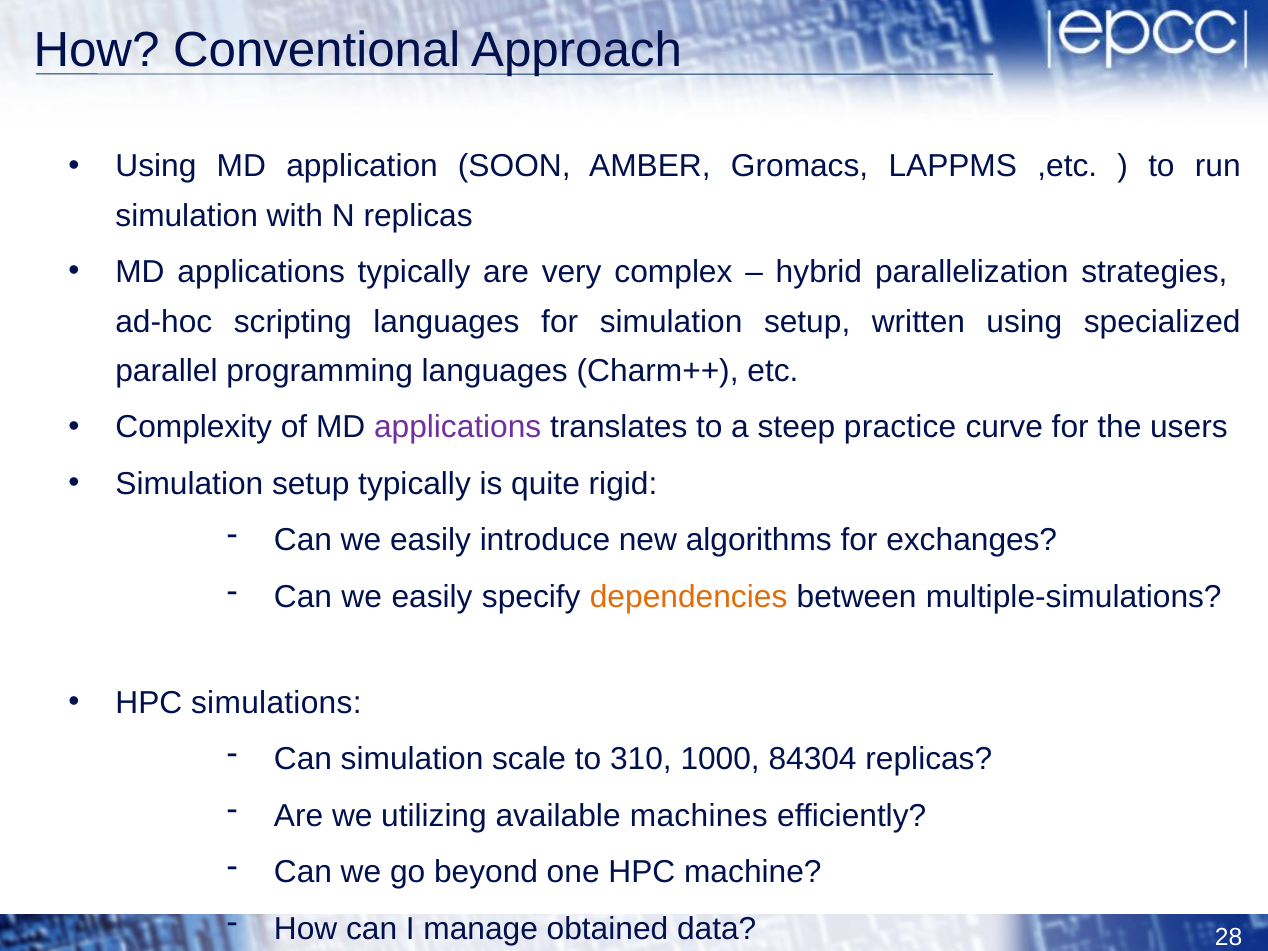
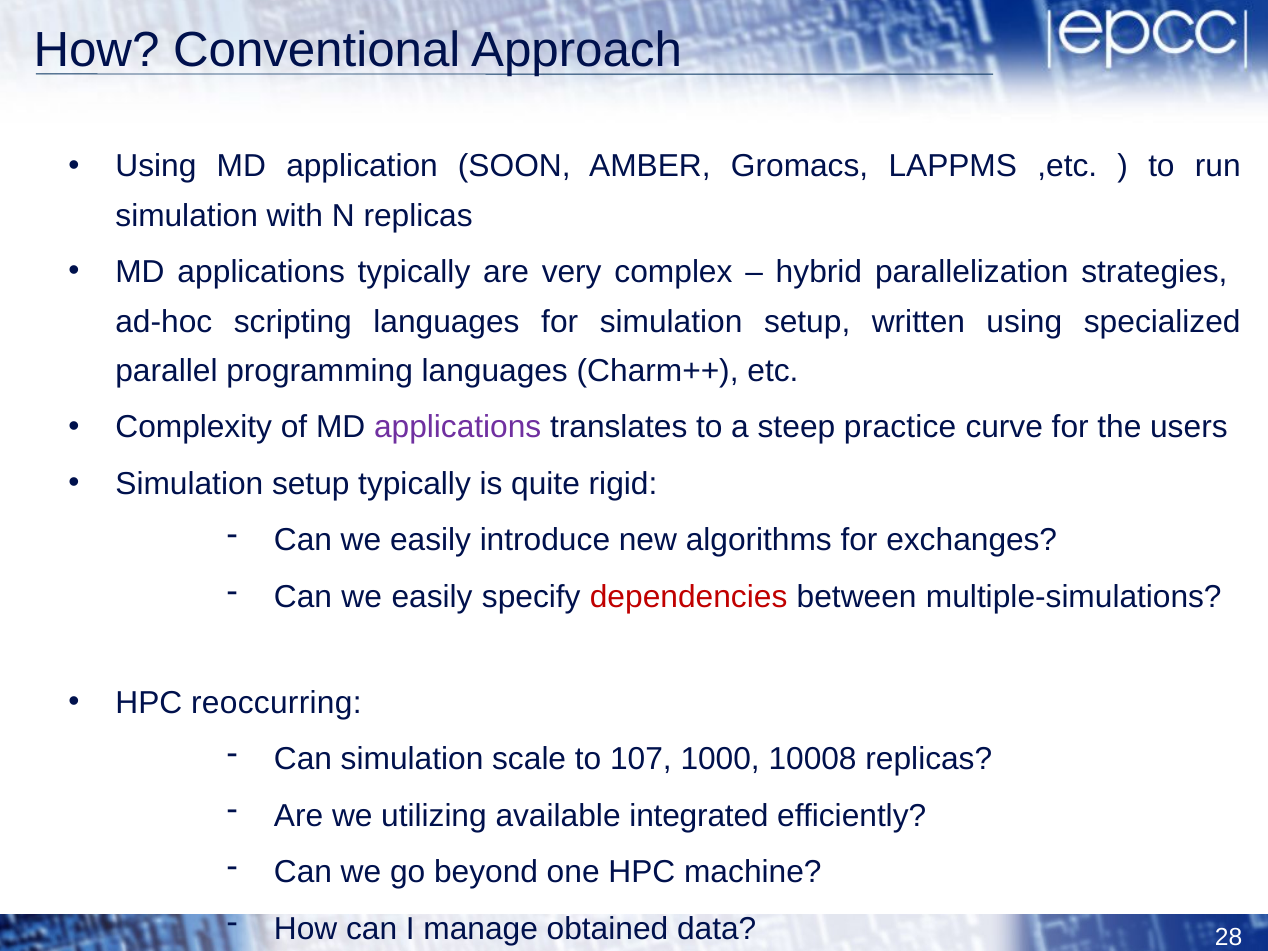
dependencies colour: orange -> red
simulations: simulations -> reoccurring
310: 310 -> 107
84304: 84304 -> 10008
machines: machines -> integrated
